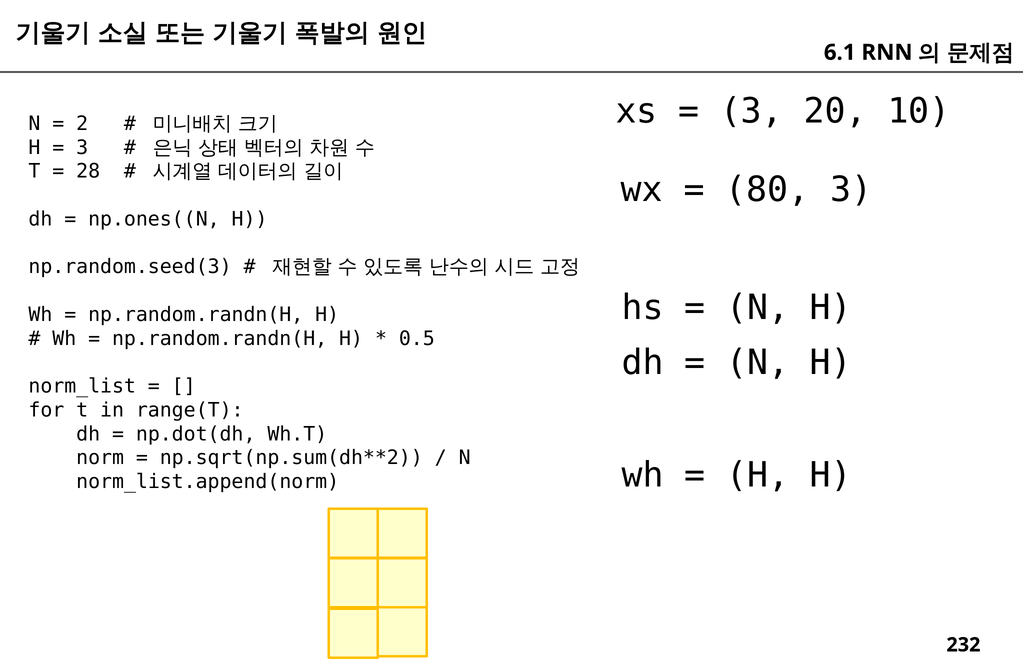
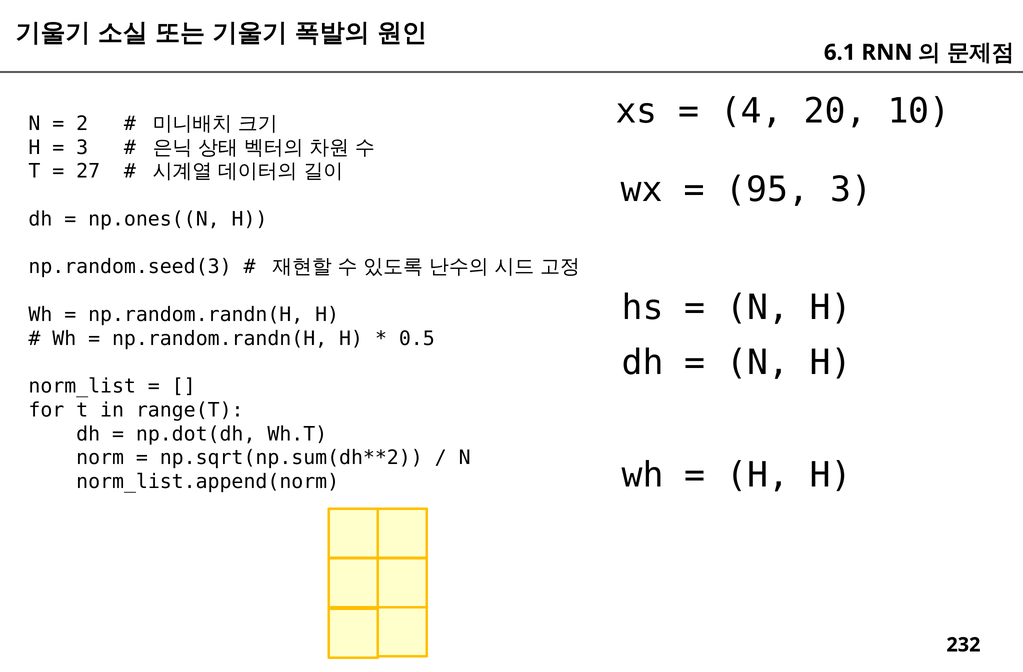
3 at (751, 111): 3 -> 4
28: 28 -> 27
80: 80 -> 95
